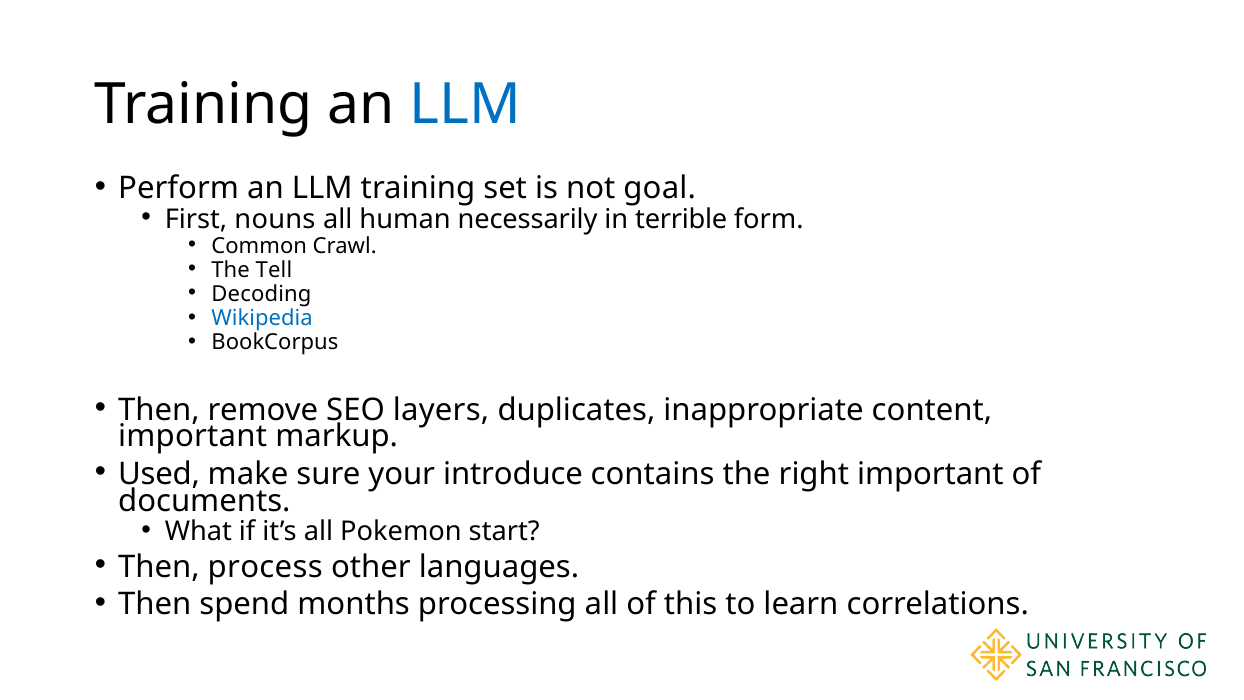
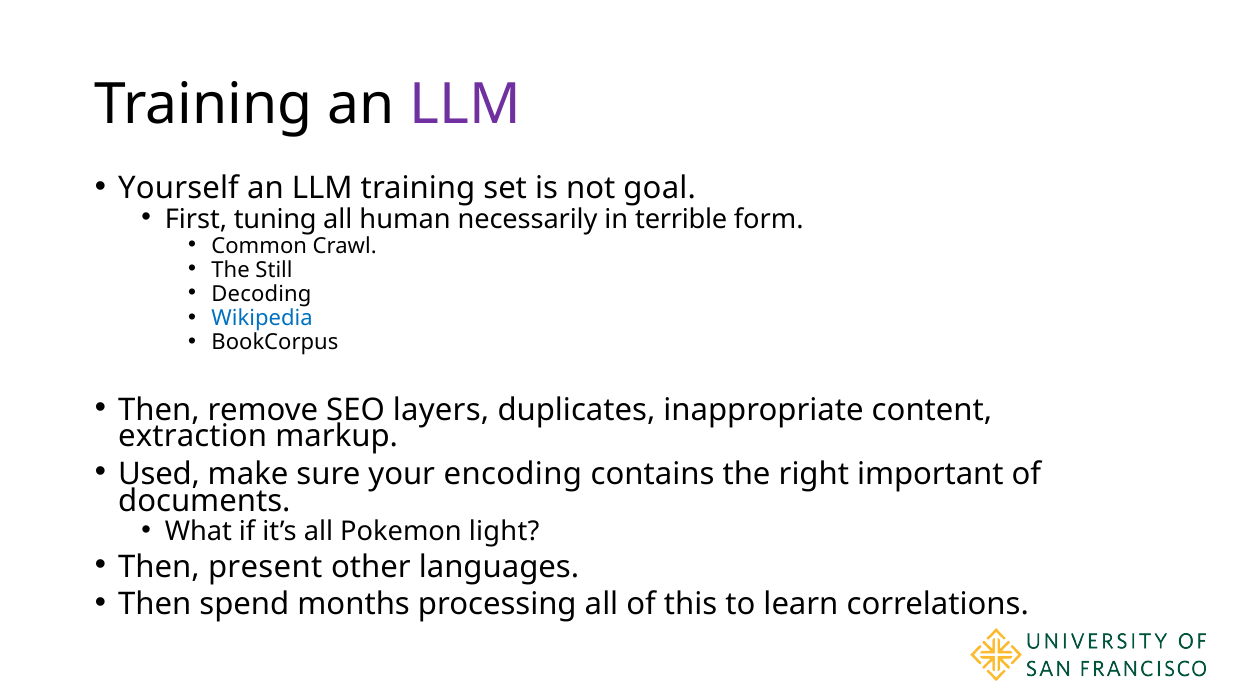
LLM at (465, 104) colour: blue -> purple
Perform: Perform -> Yourself
nouns: nouns -> tuning
Tell: Tell -> Still
important at (193, 437): important -> extraction
introduce: introduce -> encoding
start: start -> light
process: process -> present
